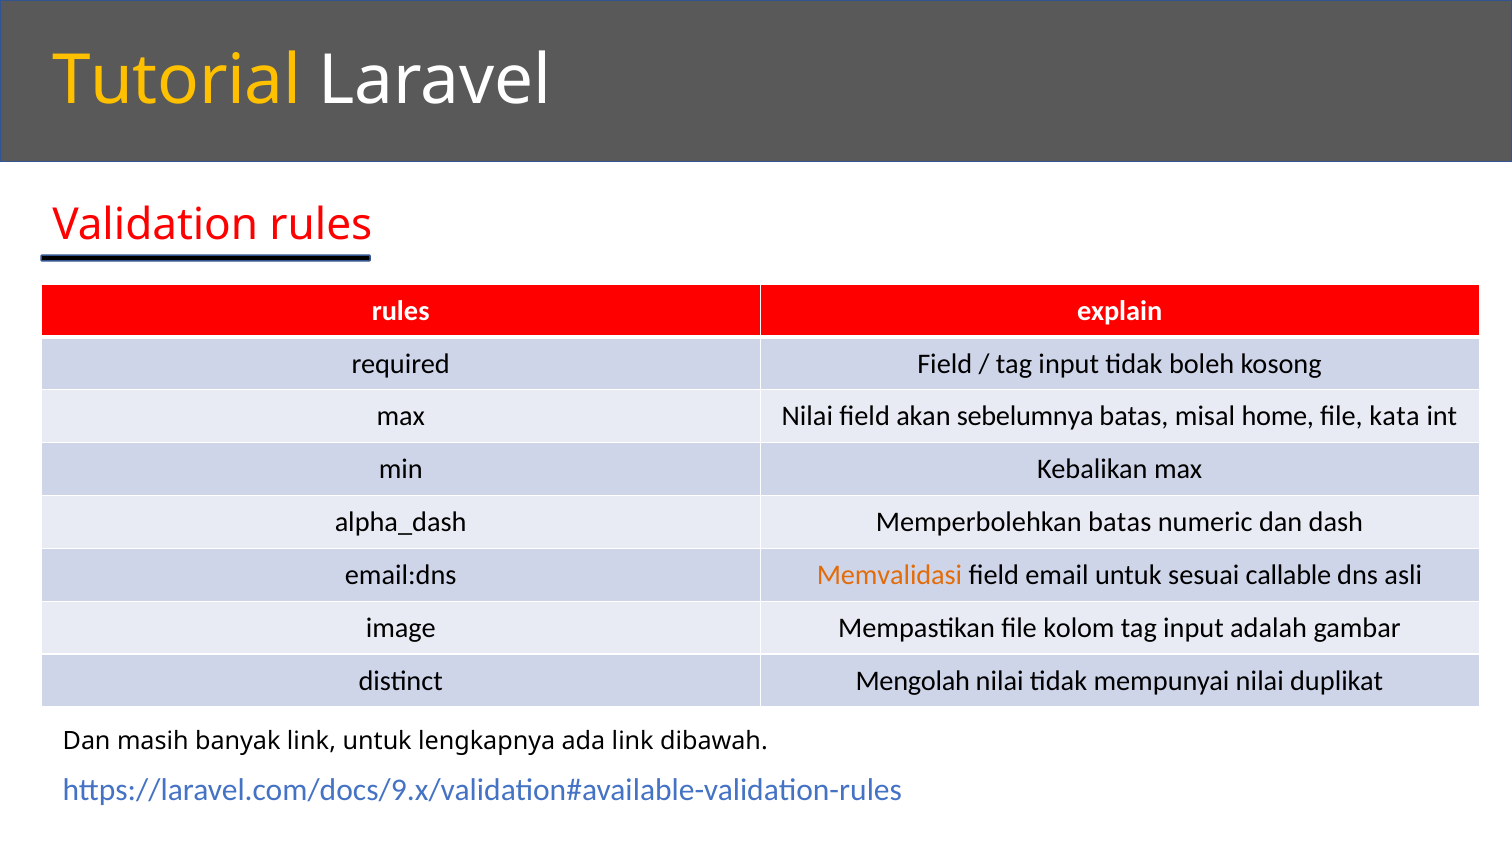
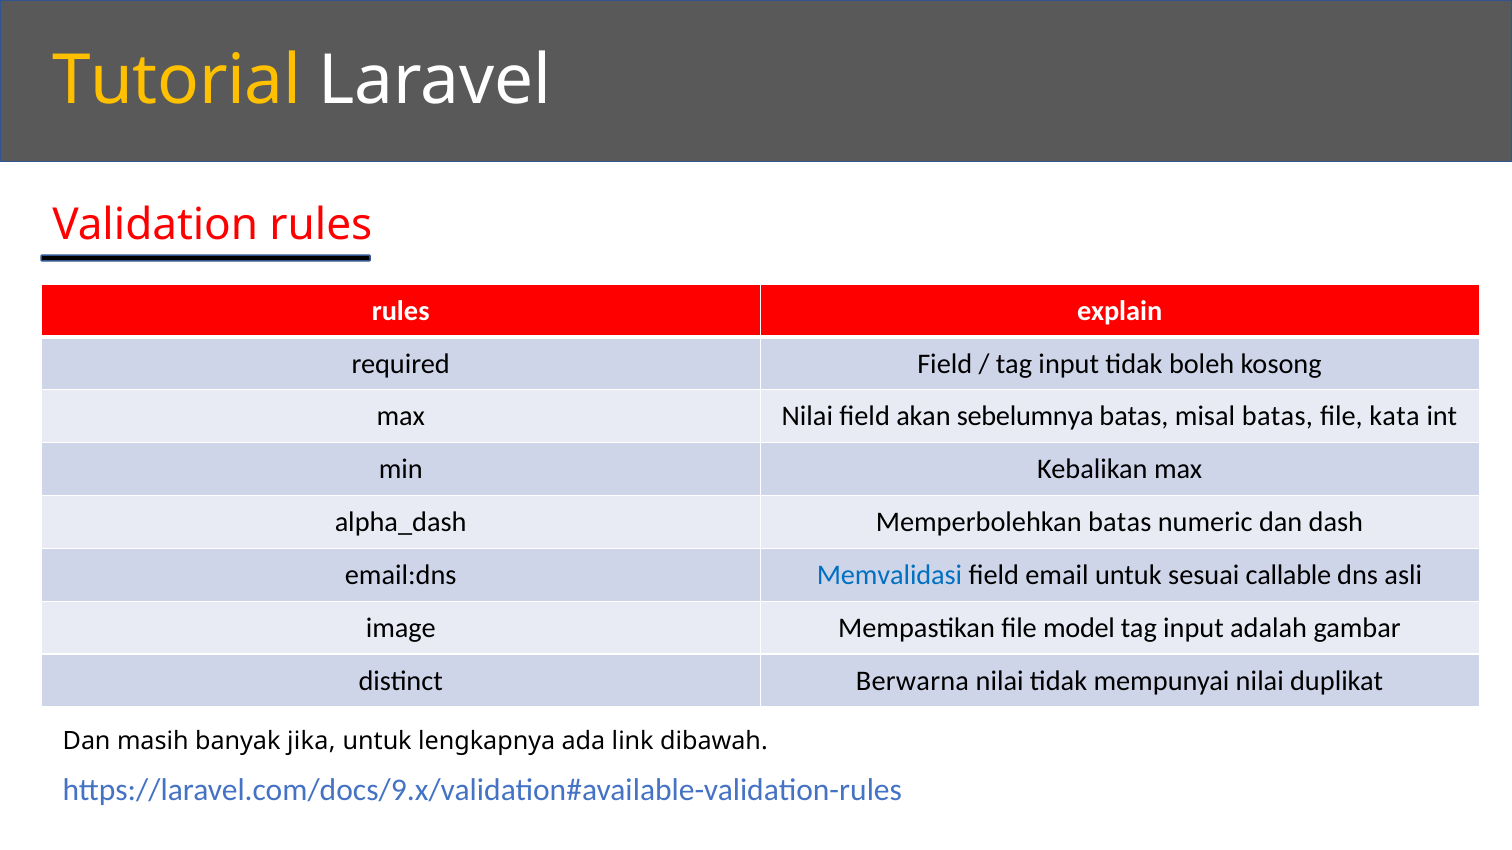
misal home: home -> batas
Memvalidasi colour: orange -> blue
kolom: kolom -> model
Mengolah: Mengolah -> Berwarna
banyak link: link -> jika
